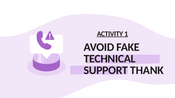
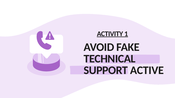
THANK: THANK -> ACTIVE
